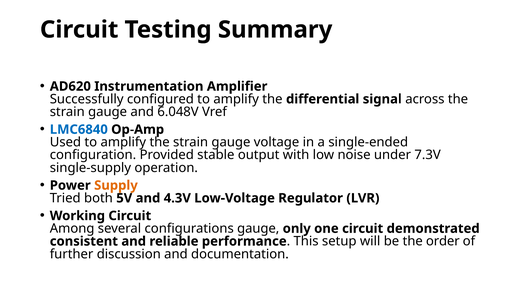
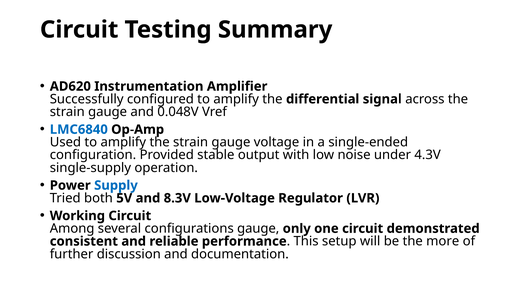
6.048V: 6.048V -> 0.048V
7.3V: 7.3V -> 4.3V
Supply colour: orange -> blue
4.3V: 4.3V -> 8.3V
order: order -> more
